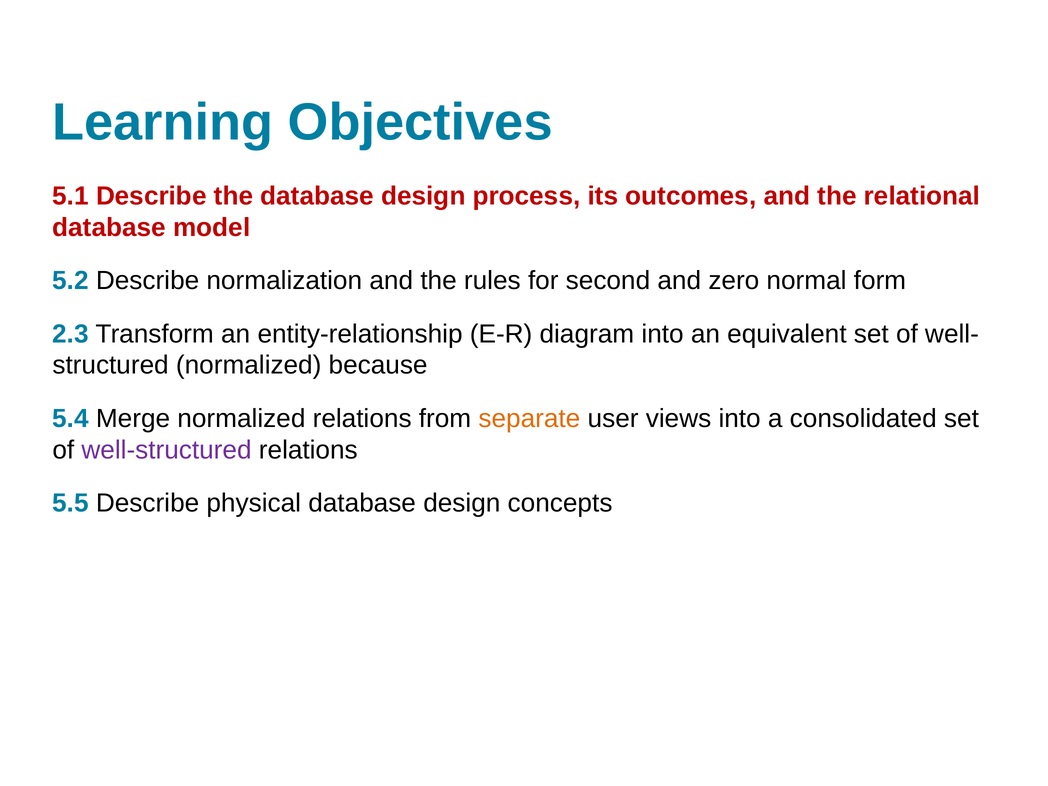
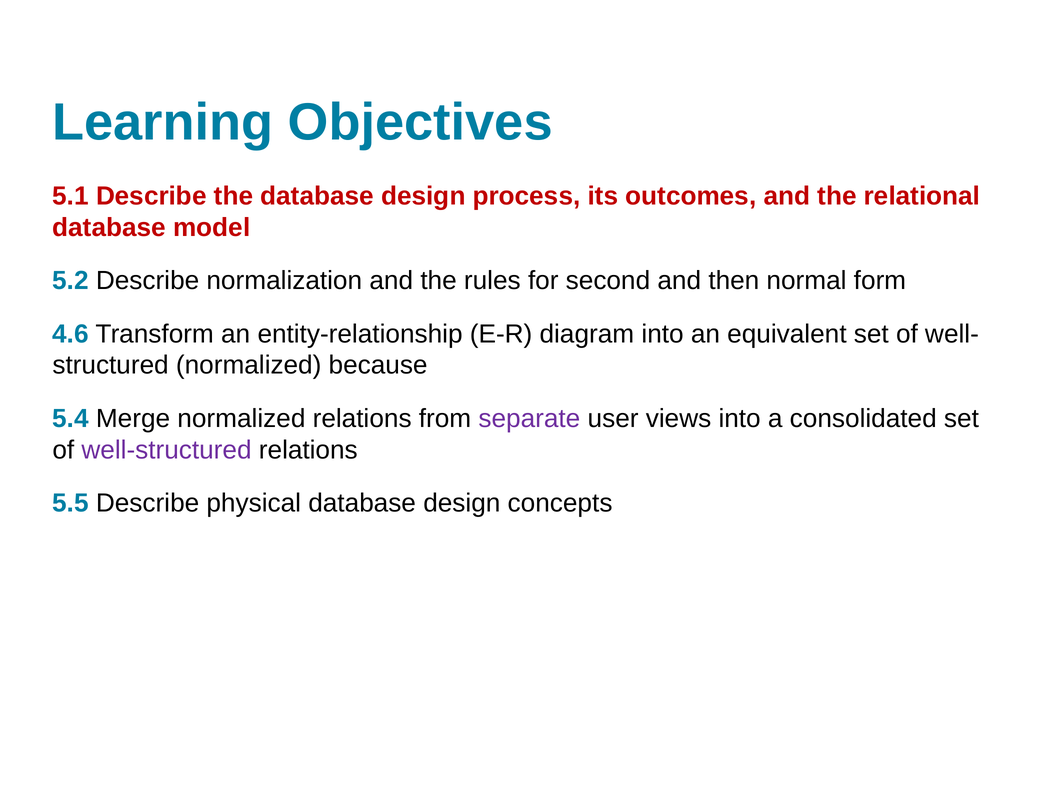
zero: zero -> then
2.3: 2.3 -> 4.6
separate colour: orange -> purple
